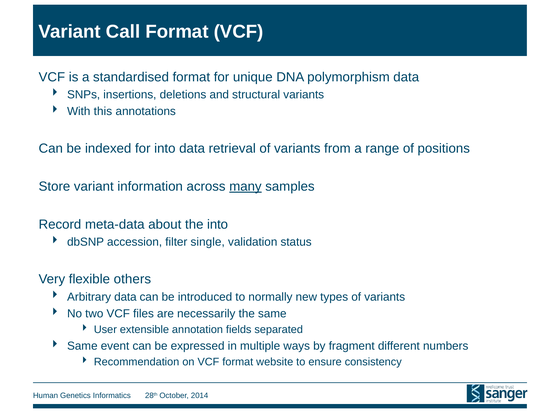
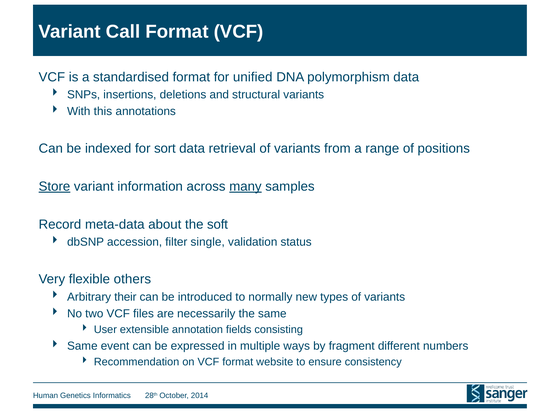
unique: unique -> unified
for into: into -> sort
Store underline: none -> present
the into: into -> soft
Arbitrary data: data -> their
separated: separated -> consisting
